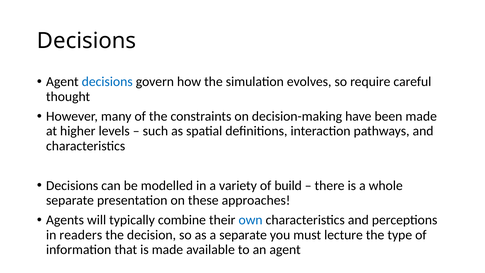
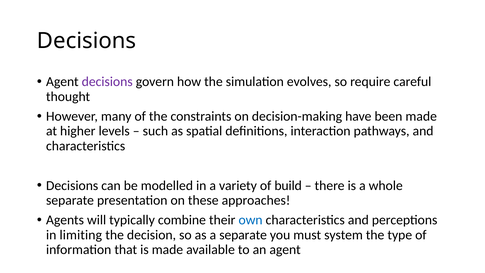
decisions at (107, 82) colour: blue -> purple
readers: readers -> limiting
lecture: lecture -> system
